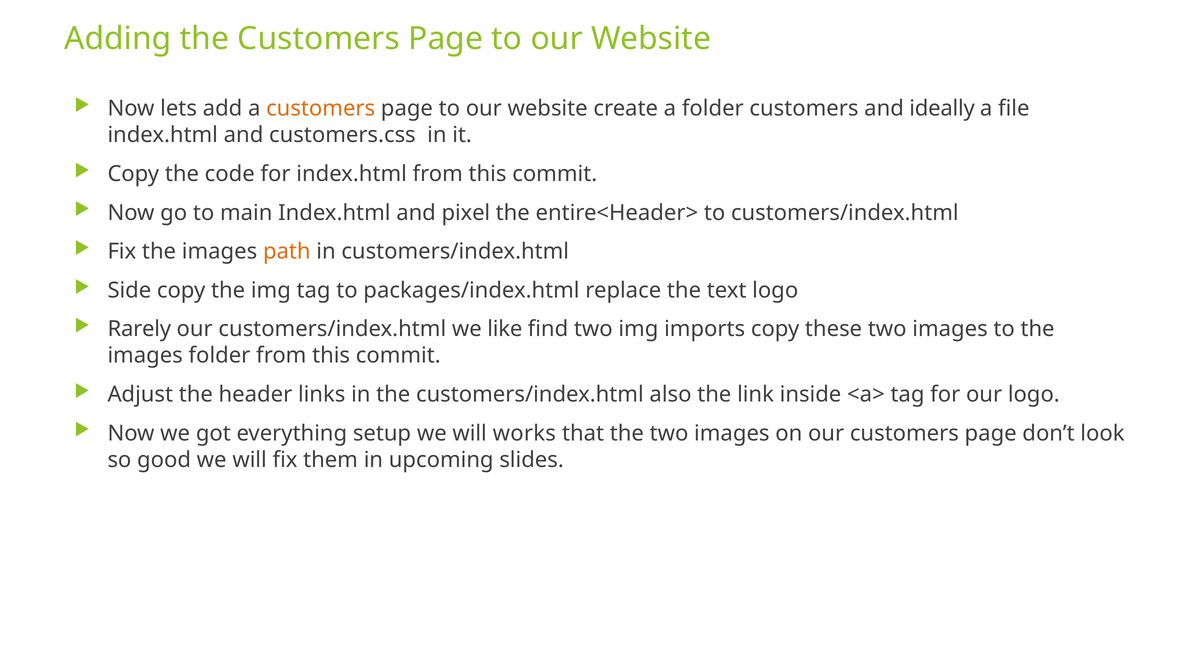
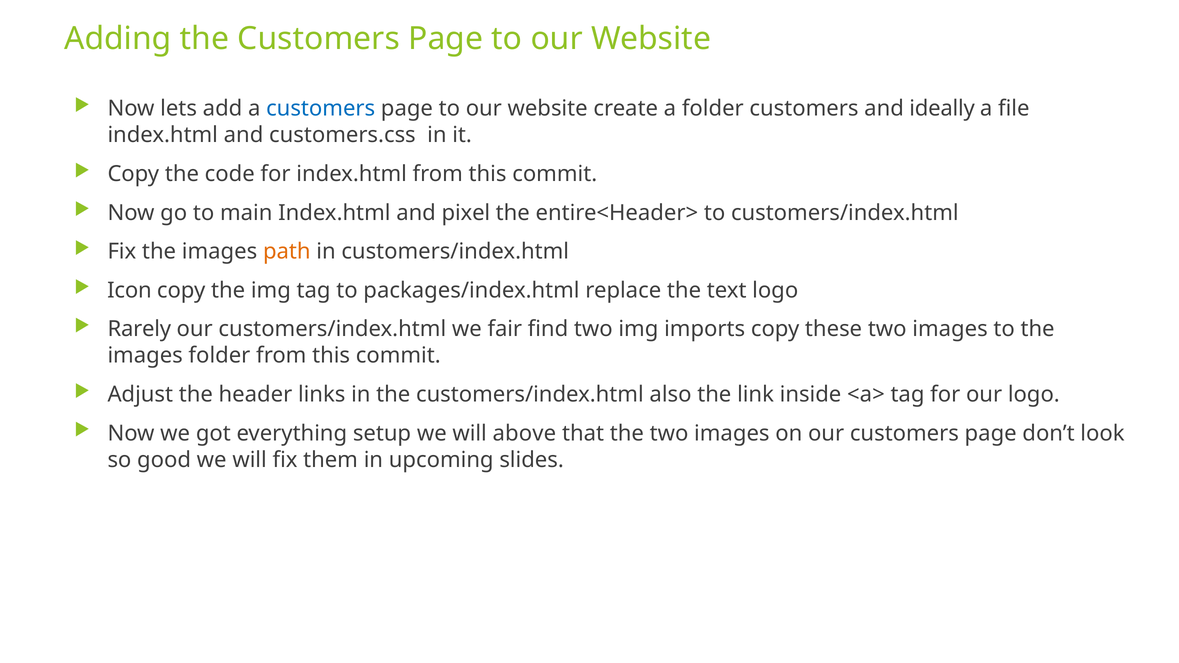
customers at (321, 109) colour: orange -> blue
Side: Side -> Icon
like: like -> fair
works: works -> above
